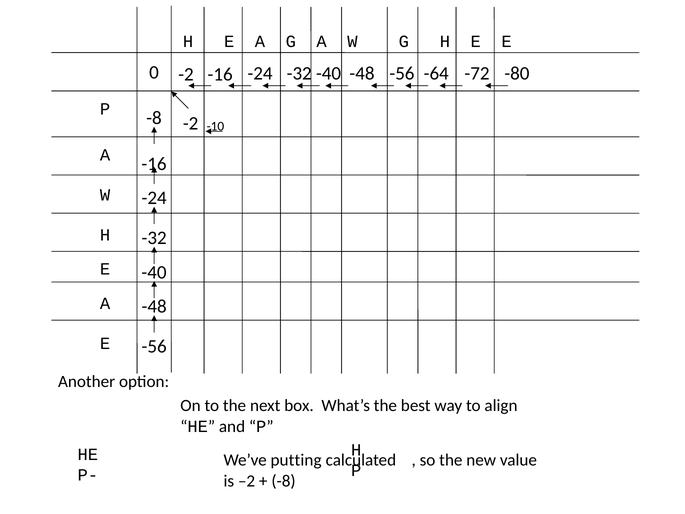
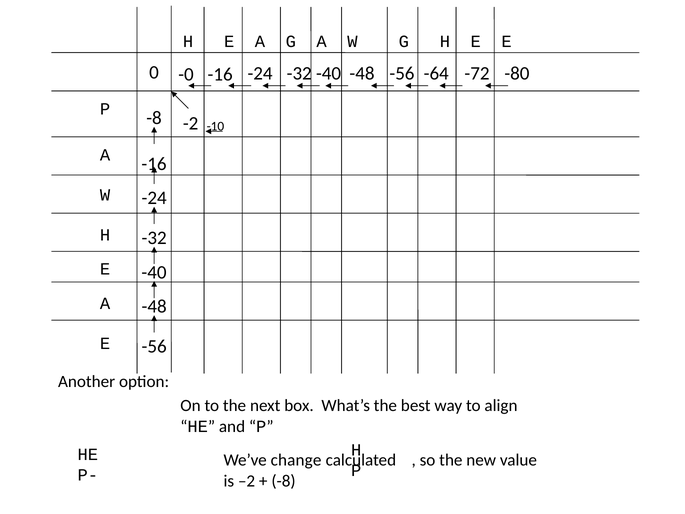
-2 at (186, 74): -2 -> -0
putting: putting -> change
